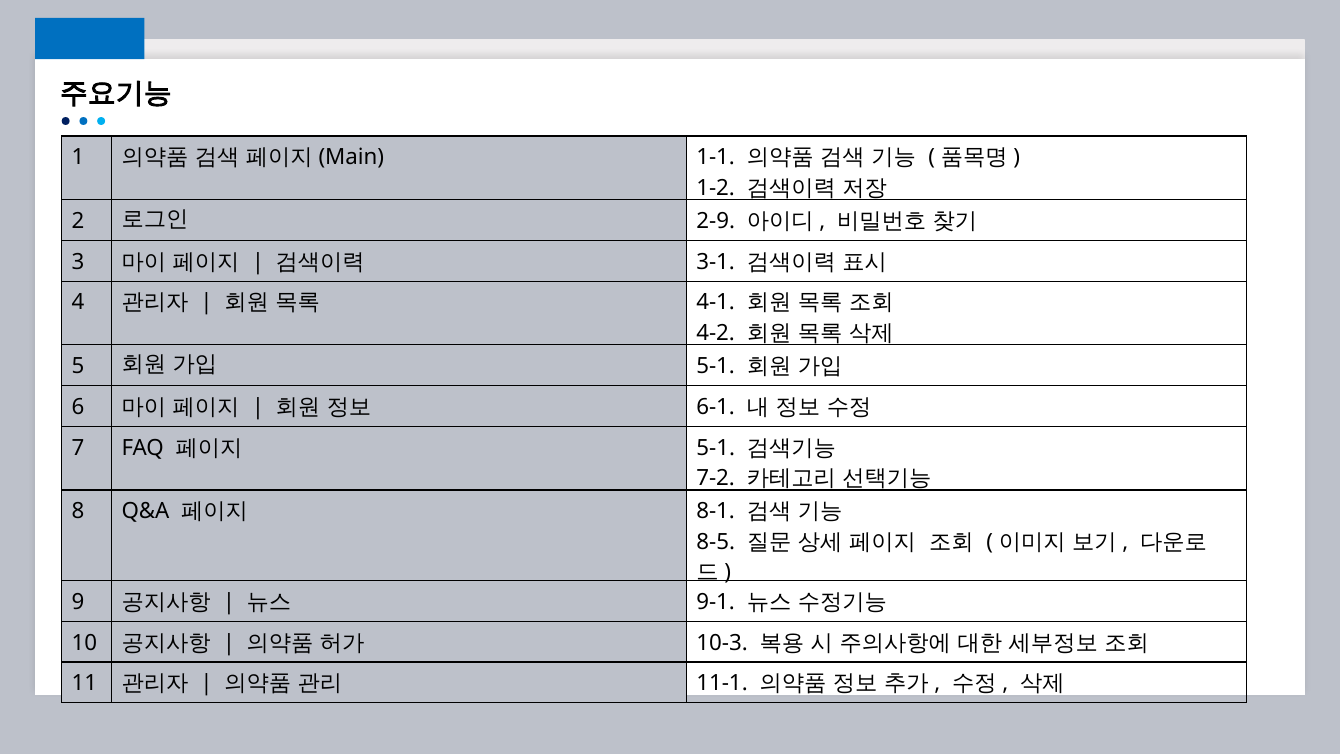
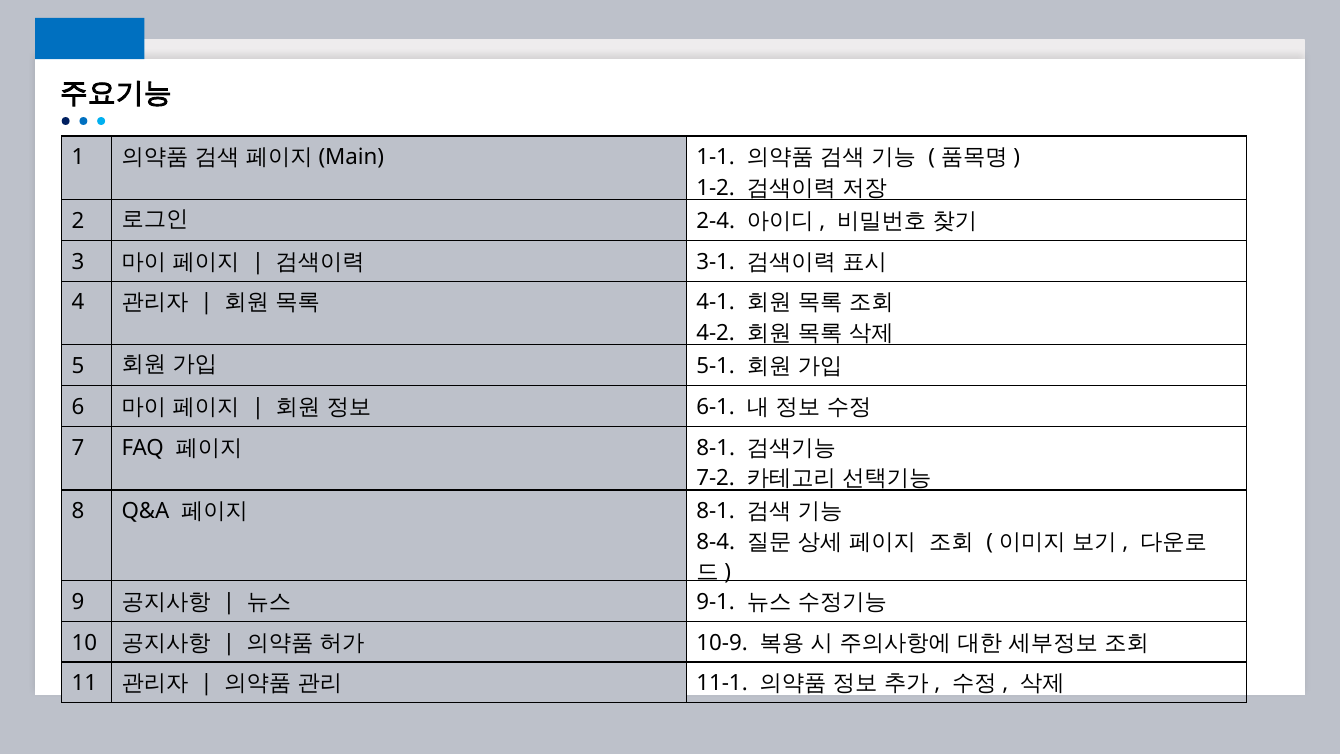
2-9: 2-9 -> 2-4
5-1 at (716, 448): 5-1 -> 8-1
8-5: 8-5 -> 8-4
10-3: 10-3 -> 10-9
